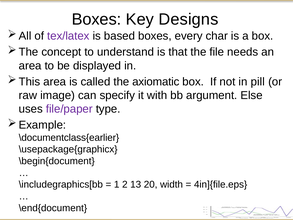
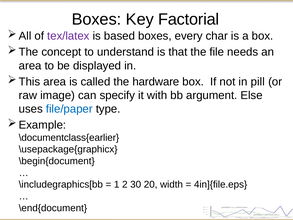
Designs: Designs -> Factorial
axiomatic: axiomatic -> hardware
file/paper colour: purple -> blue
13: 13 -> 30
